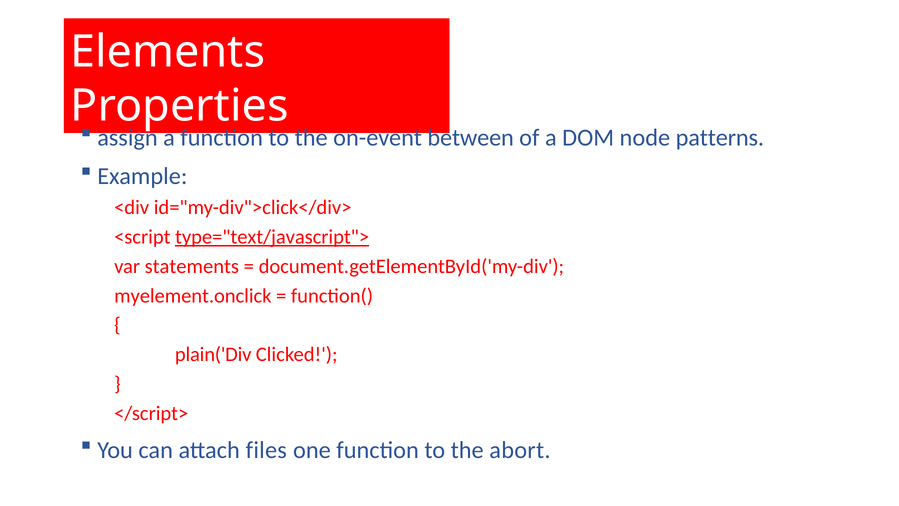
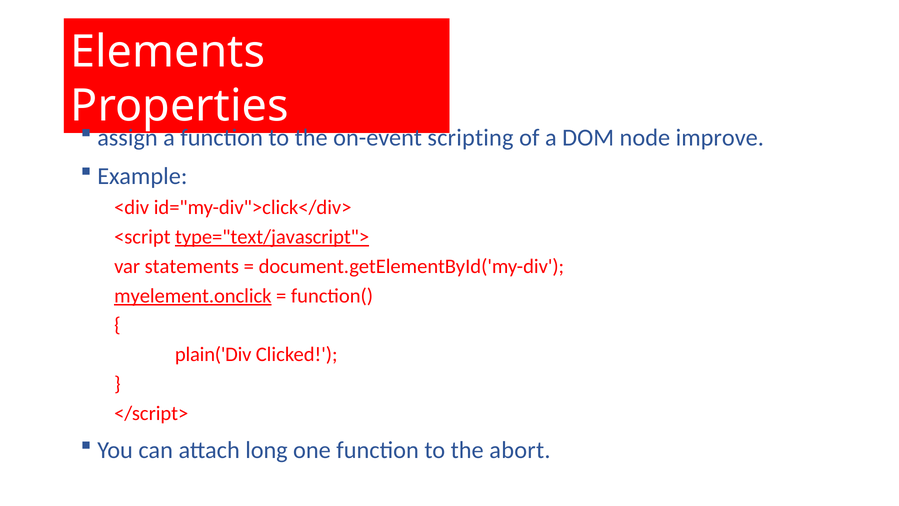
between: between -> scripting
patterns: patterns -> improve
myelement.onclick underline: none -> present
files: files -> long
